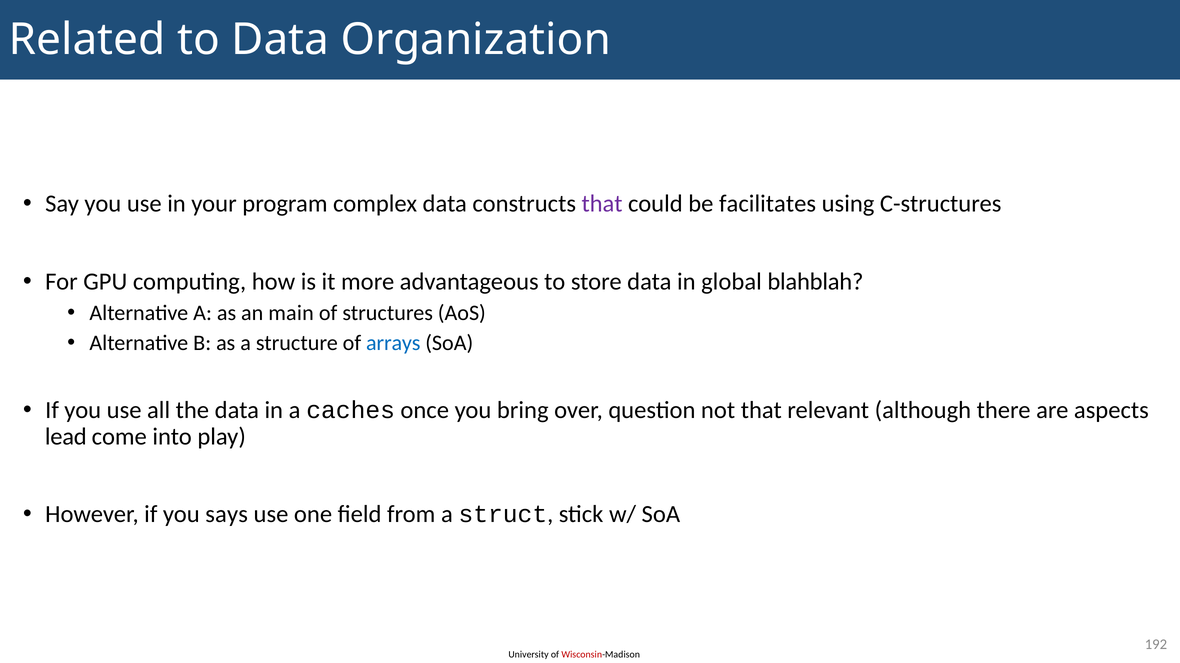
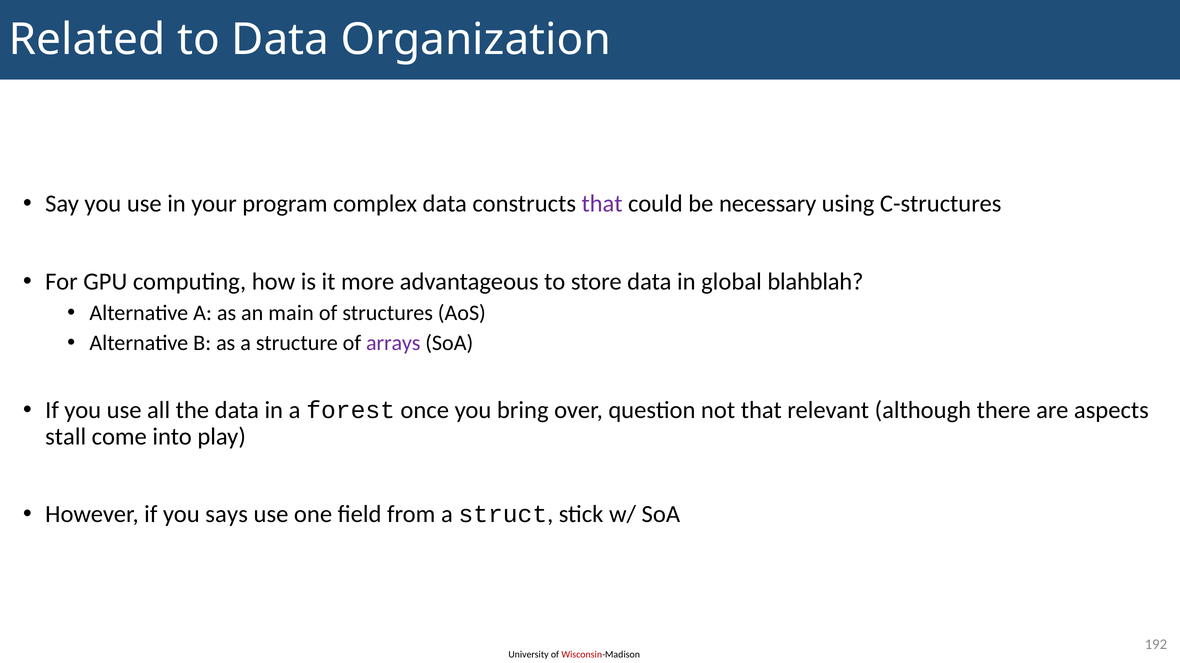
facilitates: facilitates -> necessary
arrays colour: blue -> purple
caches: caches -> forest
lead: lead -> stall
